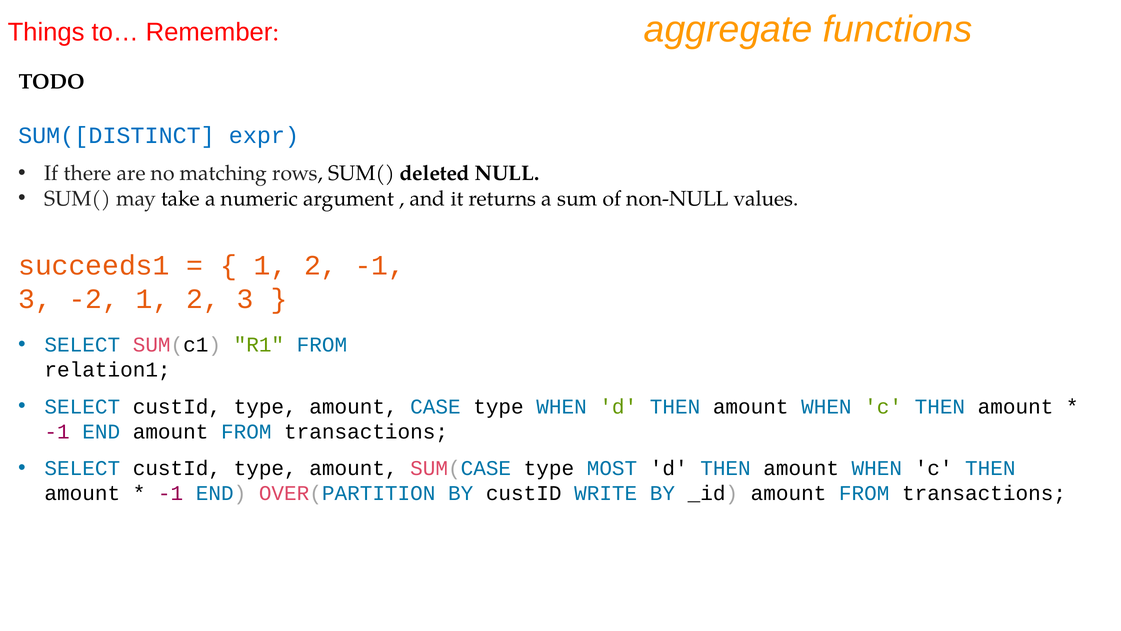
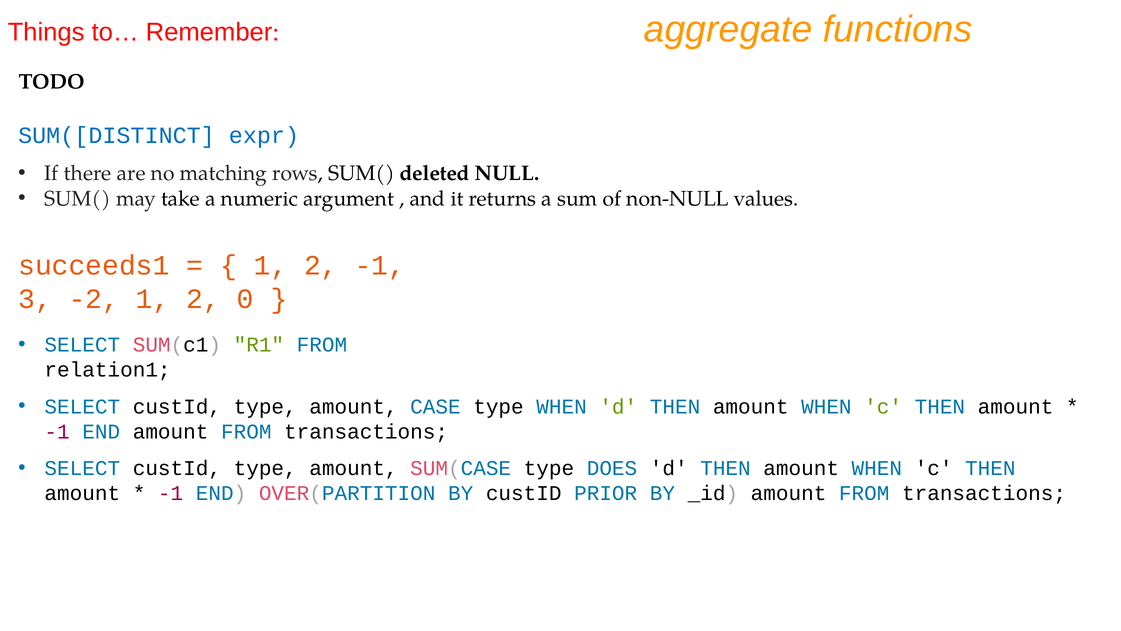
2 3: 3 -> 0
MOST: MOST -> DOES
WRITE: WRITE -> PRIOR
